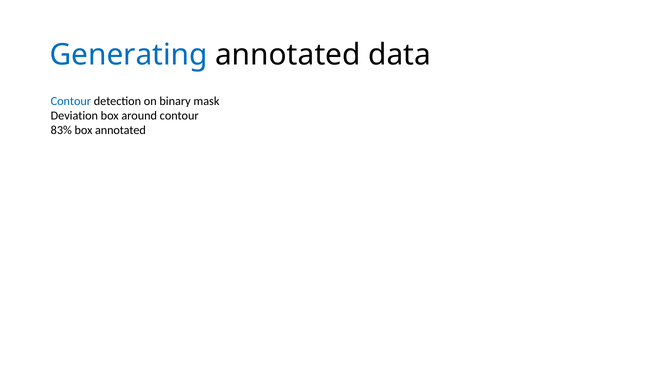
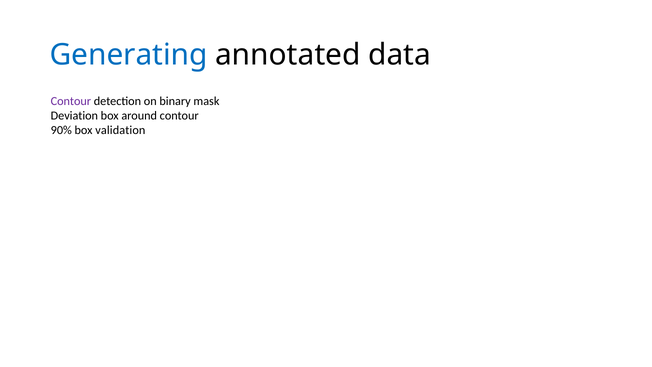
Contour at (71, 101) colour: blue -> purple
83%: 83% -> 90%
box annotated: annotated -> validation
